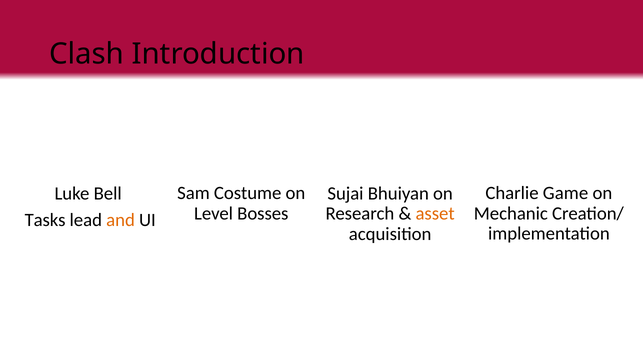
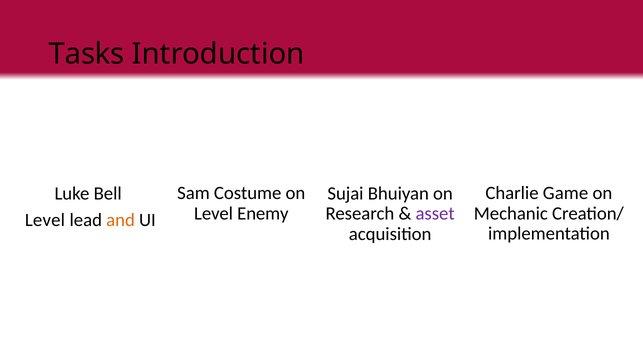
Clash: Clash -> Tasks
Bosses: Bosses -> Enemy
asset colour: orange -> purple
Tasks at (45, 220): Tasks -> Level
